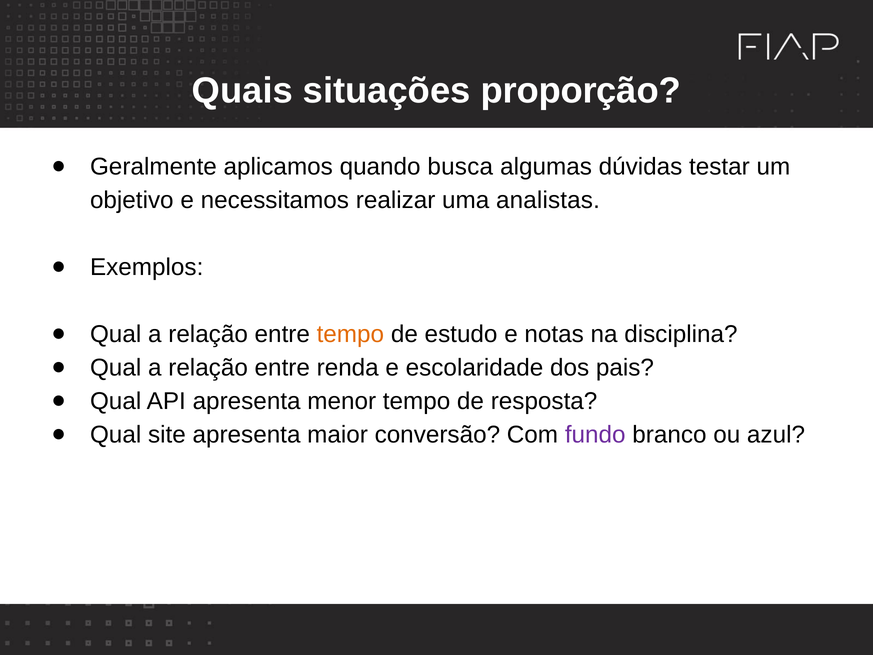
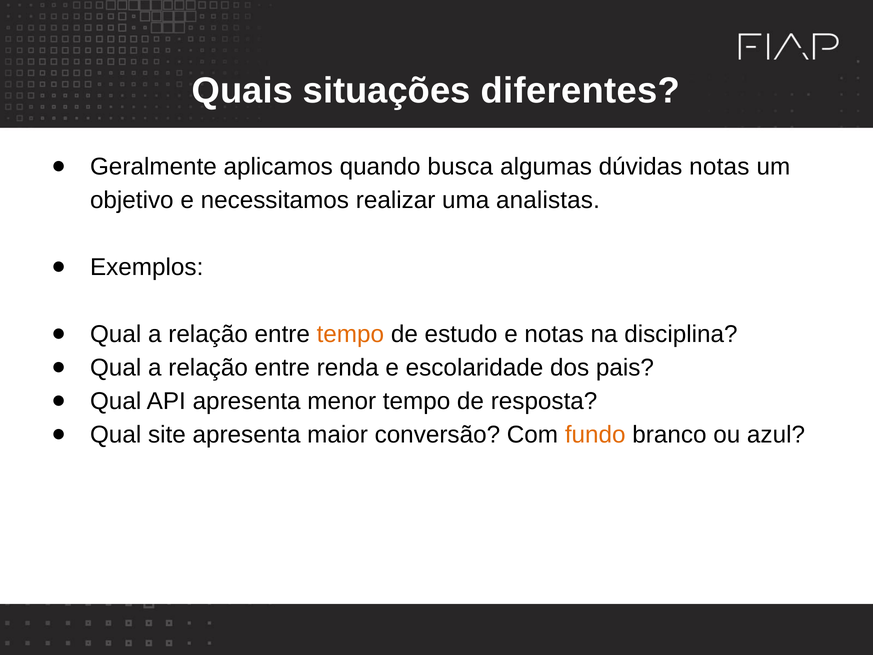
proporção: proporção -> diferentes
dúvidas testar: testar -> notas
fundo colour: purple -> orange
